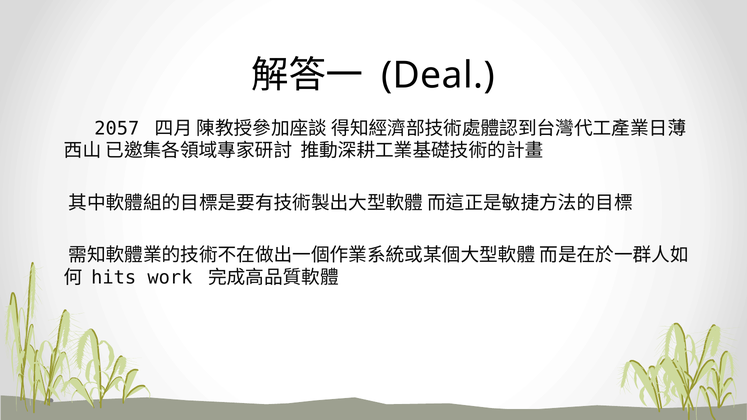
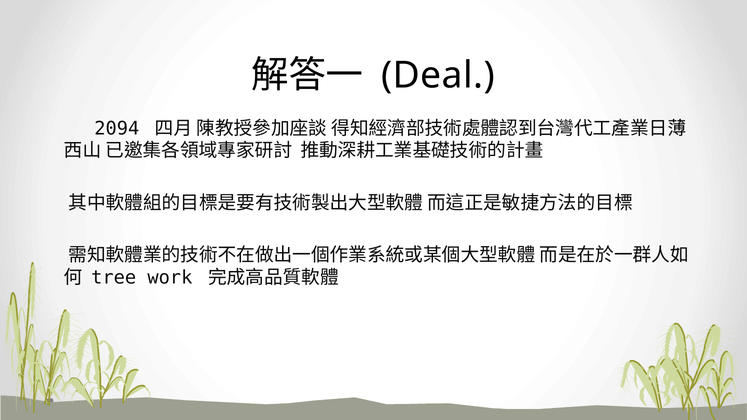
2057: 2057 -> 2094
hits: hits -> tree
